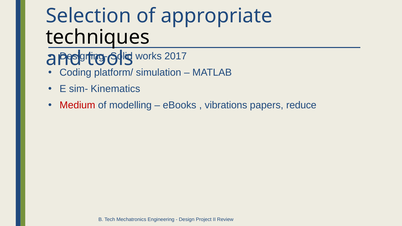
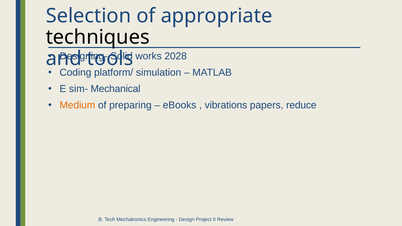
2017: 2017 -> 2028
Kinematics: Kinematics -> Mechanical
Medium colour: red -> orange
modelling: modelling -> preparing
